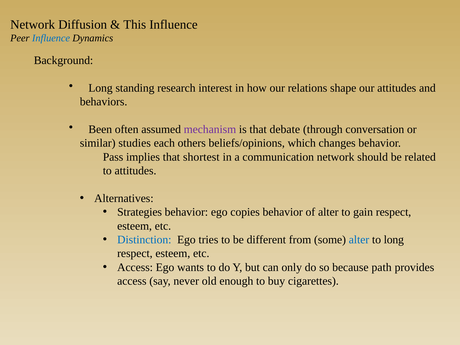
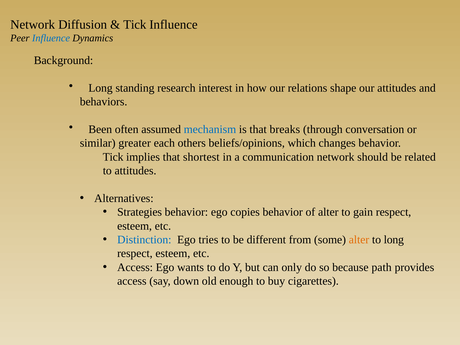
This at (135, 25): This -> Tick
mechanism colour: purple -> blue
debate: debate -> breaks
studies: studies -> greater
Pass at (113, 157): Pass -> Tick
alter at (359, 240) colour: blue -> orange
never: never -> down
